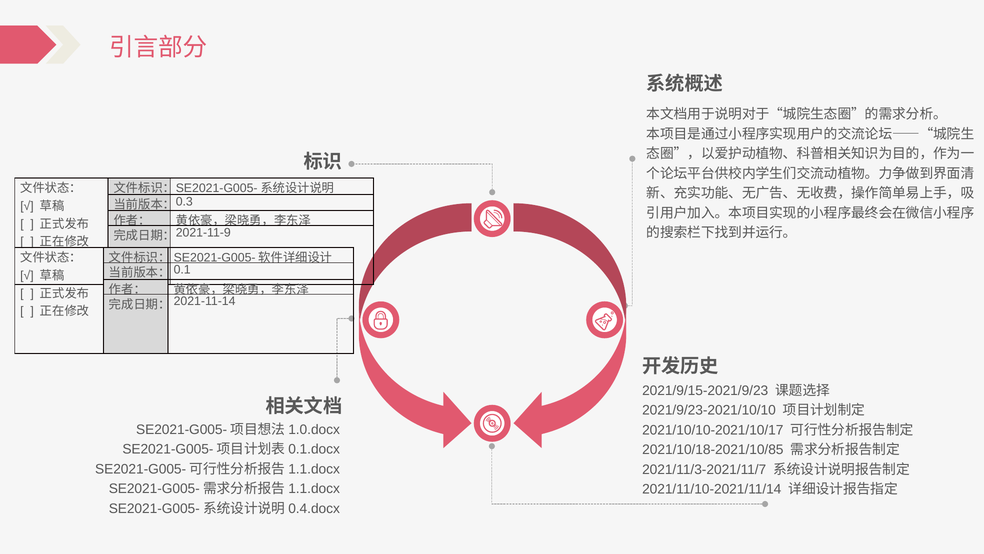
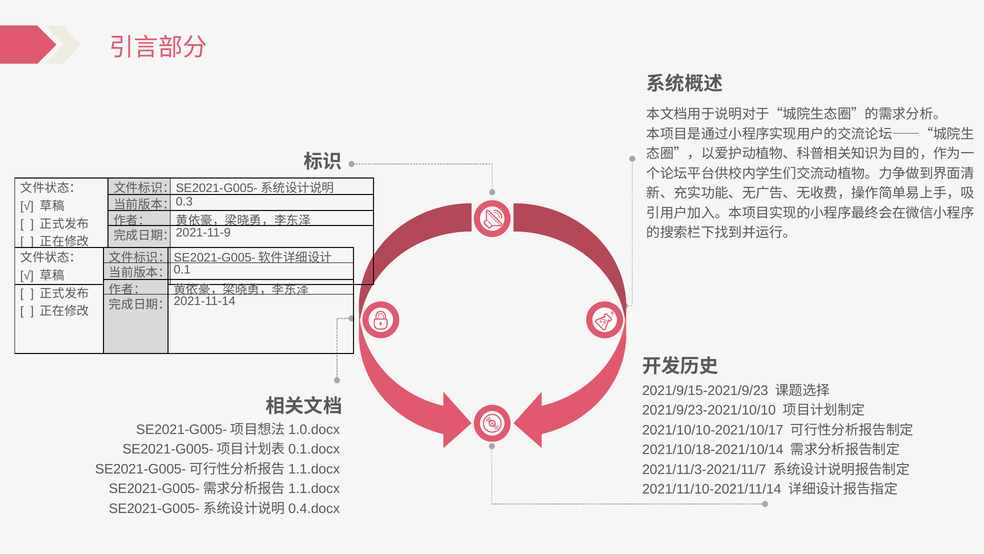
2021/10/18-2021/10/85: 2021/10/18-2021/10/85 -> 2021/10/18-2021/10/14
